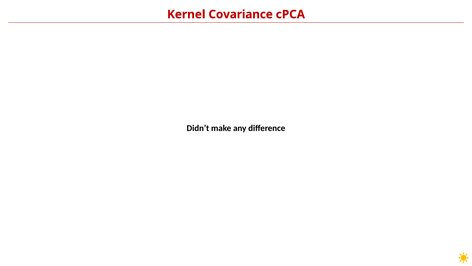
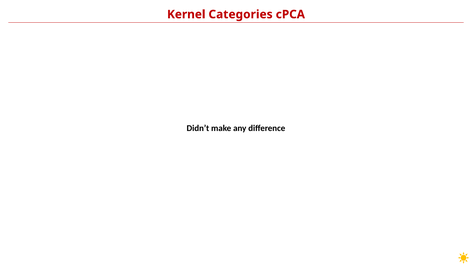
Covariance: Covariance -> Categories
